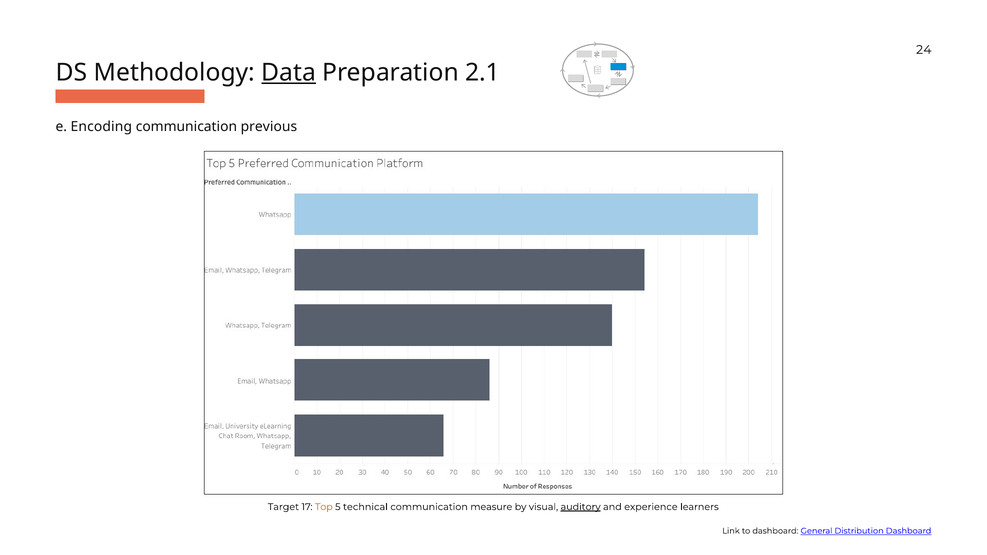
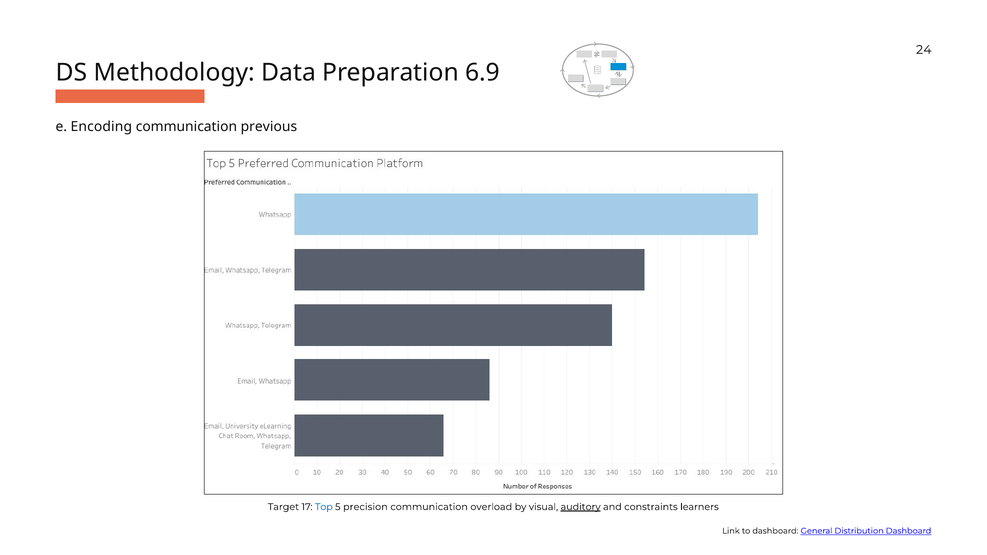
Data underline: present -> none
2.1: 2.1 -> 6.9
Top colour: orange -> blue
technical: technical -> precision
measure: measure -> overload
experience: experience -> constraints
